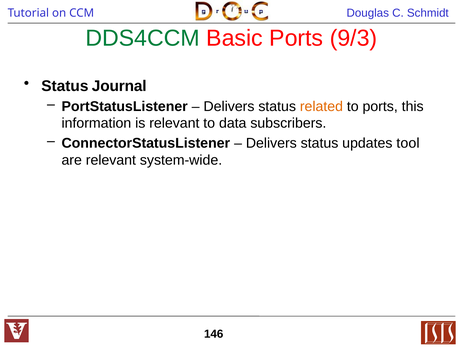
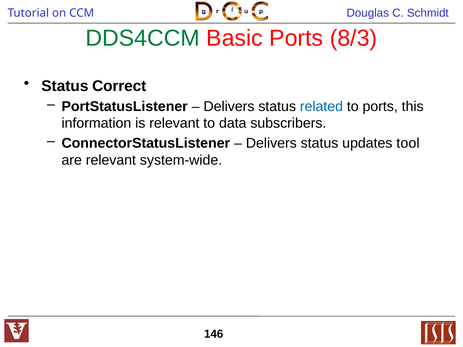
9/3: 9/3 -> 8/3
Journal: Journal -> Correct
related colour: orange -> blue
